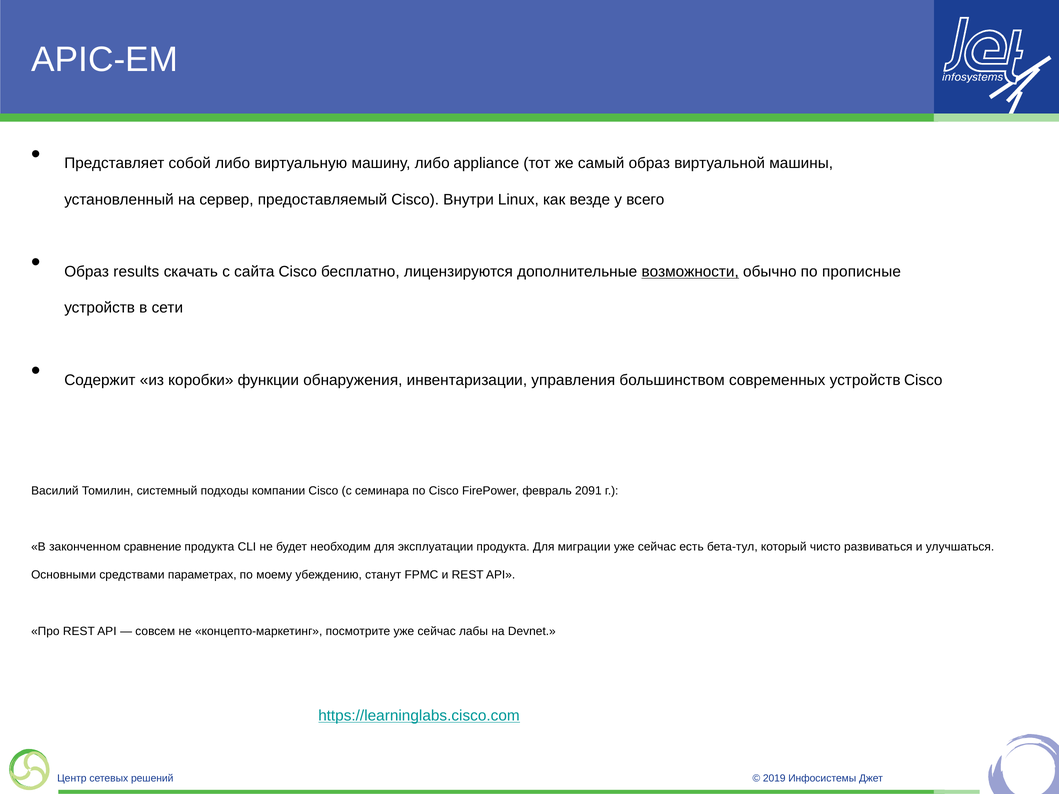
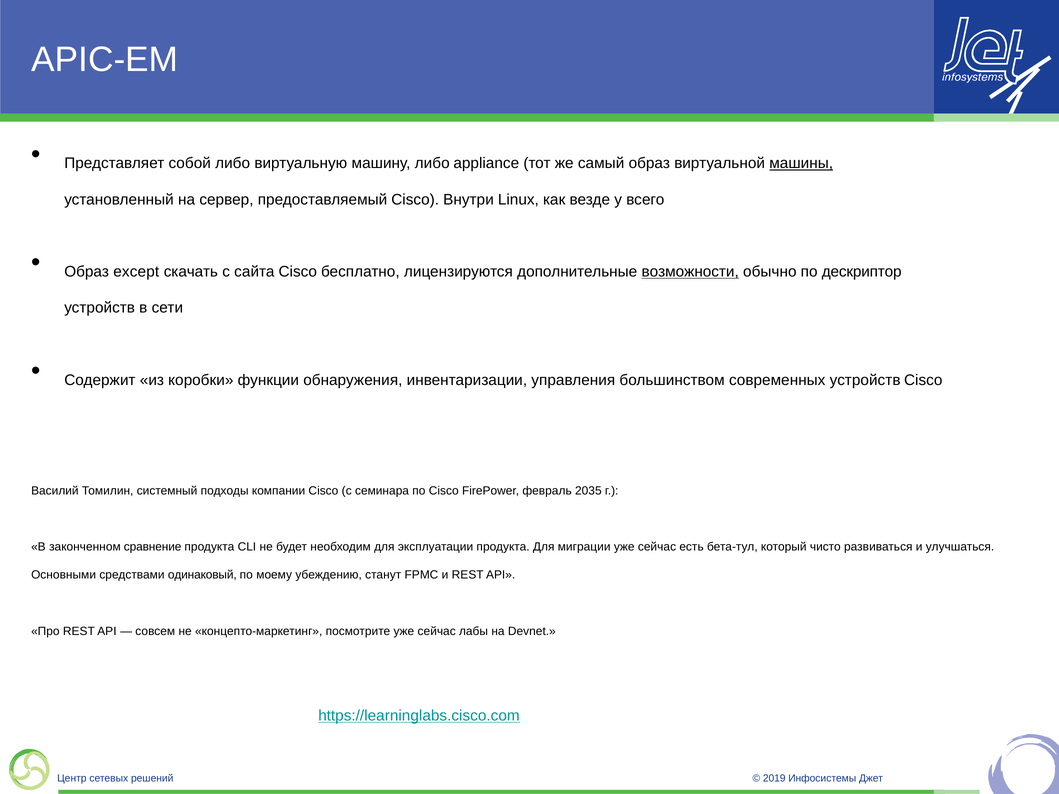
машины underline: none -> present
results: results -> except
прописные: прописные -> дескриптор
2091: 2091 -> 2035
параметрах: параметрах -> одинаковый
